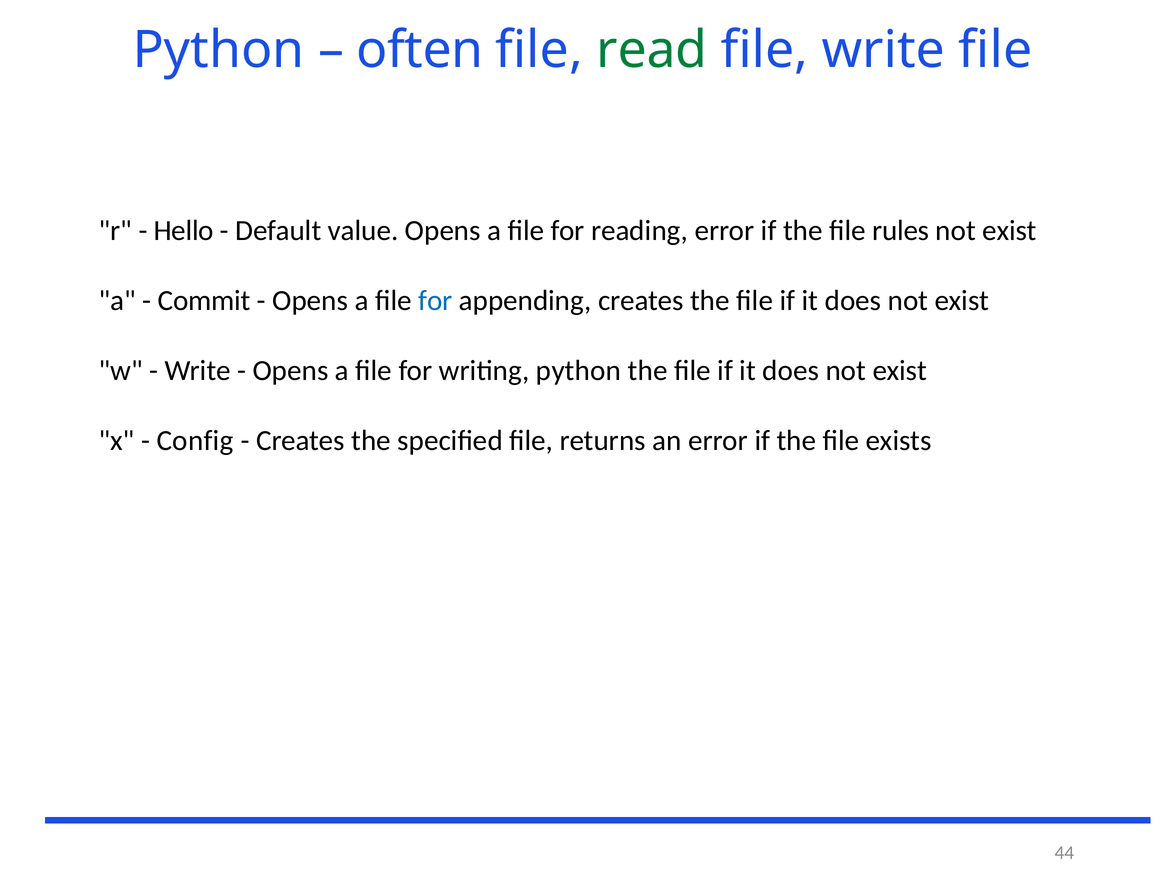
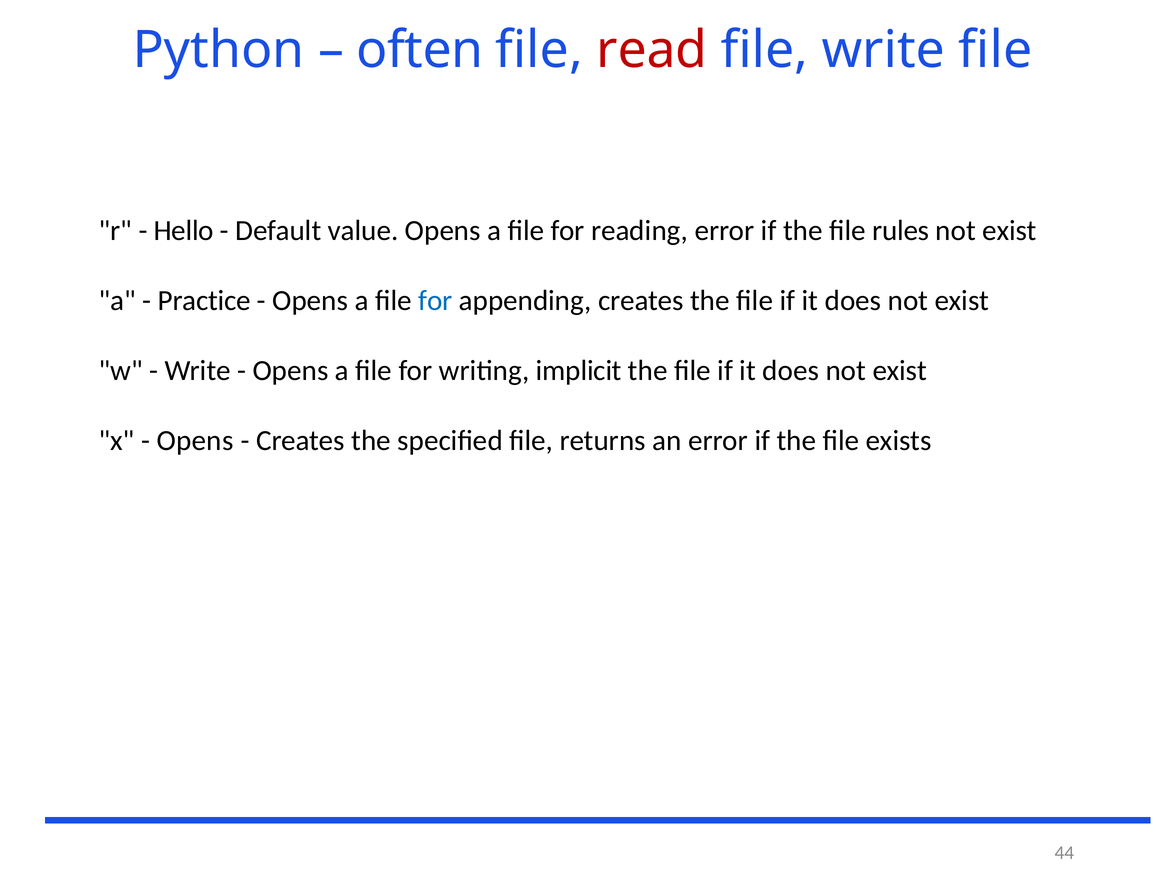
read colour: green -> red
Commit: Commit -> Practice
writing python: python -> implicit
Config at (195, 440): Config -> Opens
